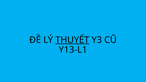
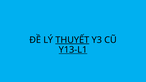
Y13-L1 underline: none -> present
